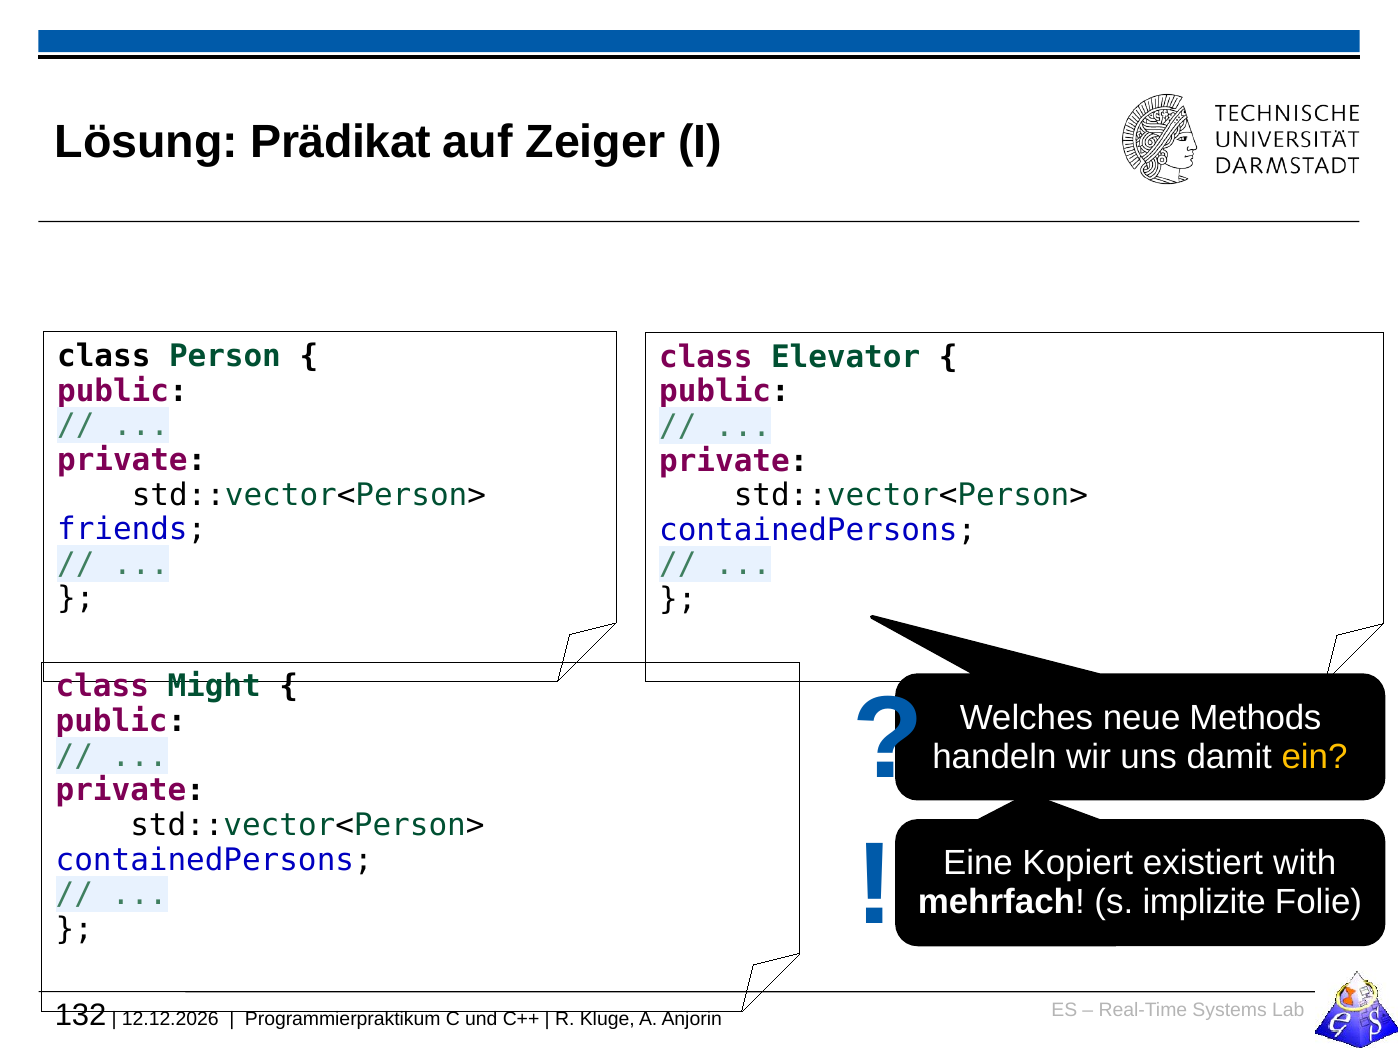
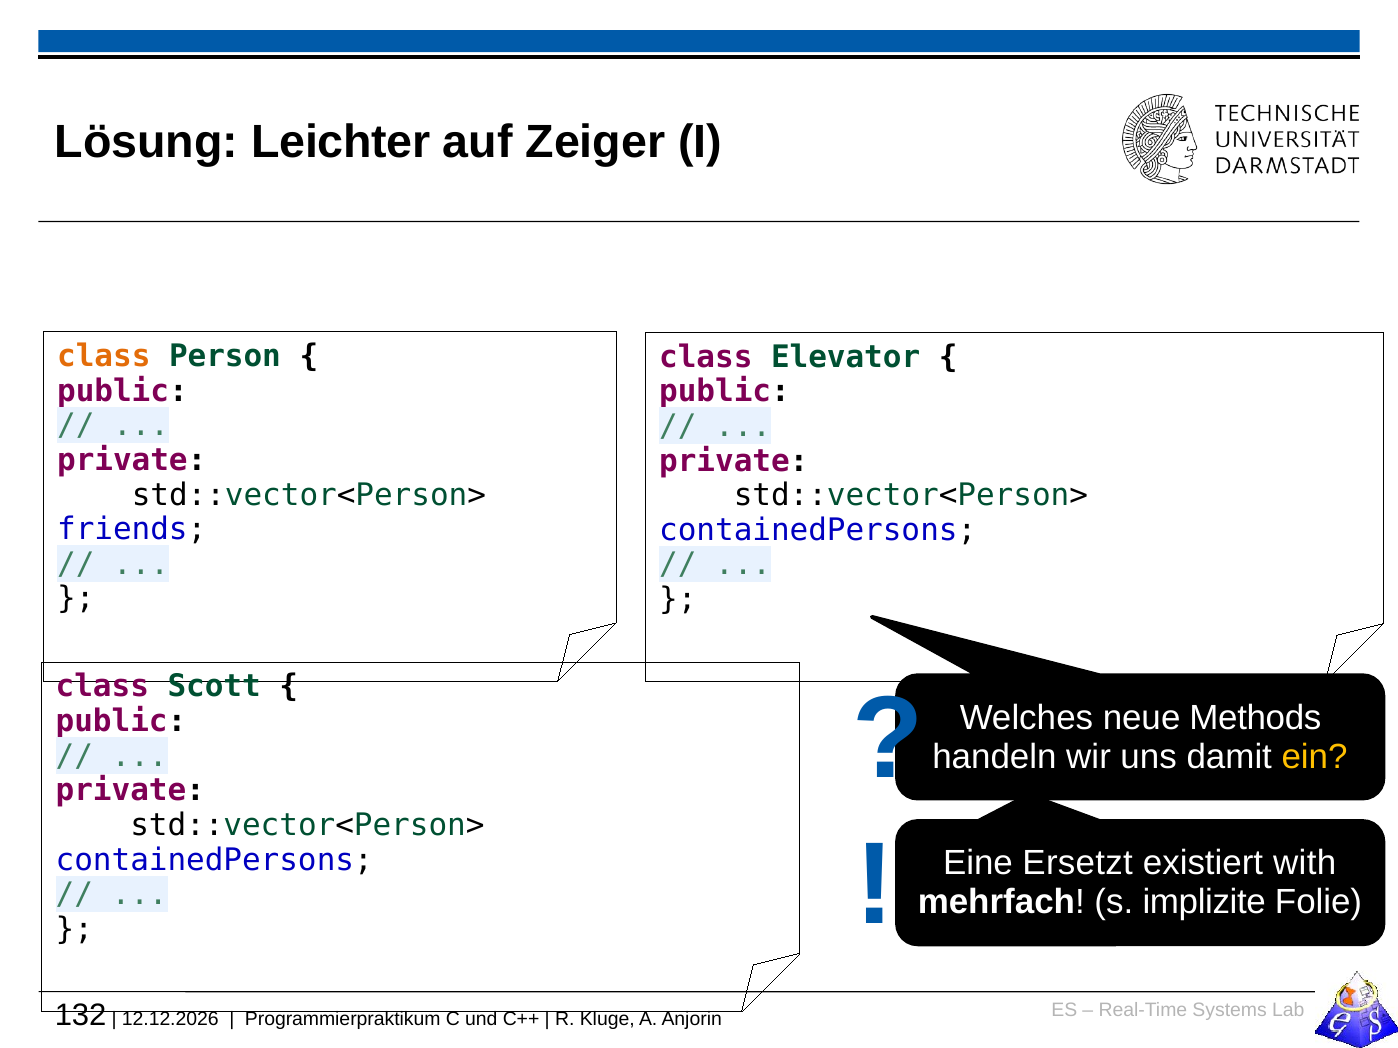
Prädikat: Prädikat -> Leichter
class at (104, 356) colour: black -> orange
Might: Might -> Scott
Kopiert: Kopiert -> Ersetzt
